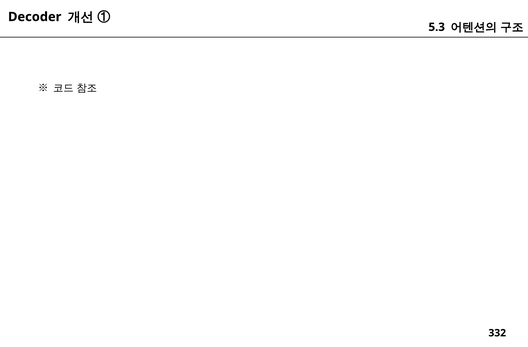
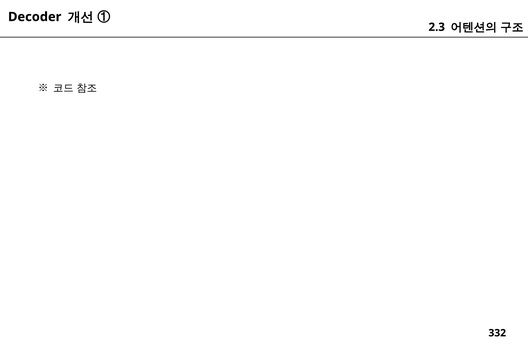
5.3: 5.3 -> 2.3
